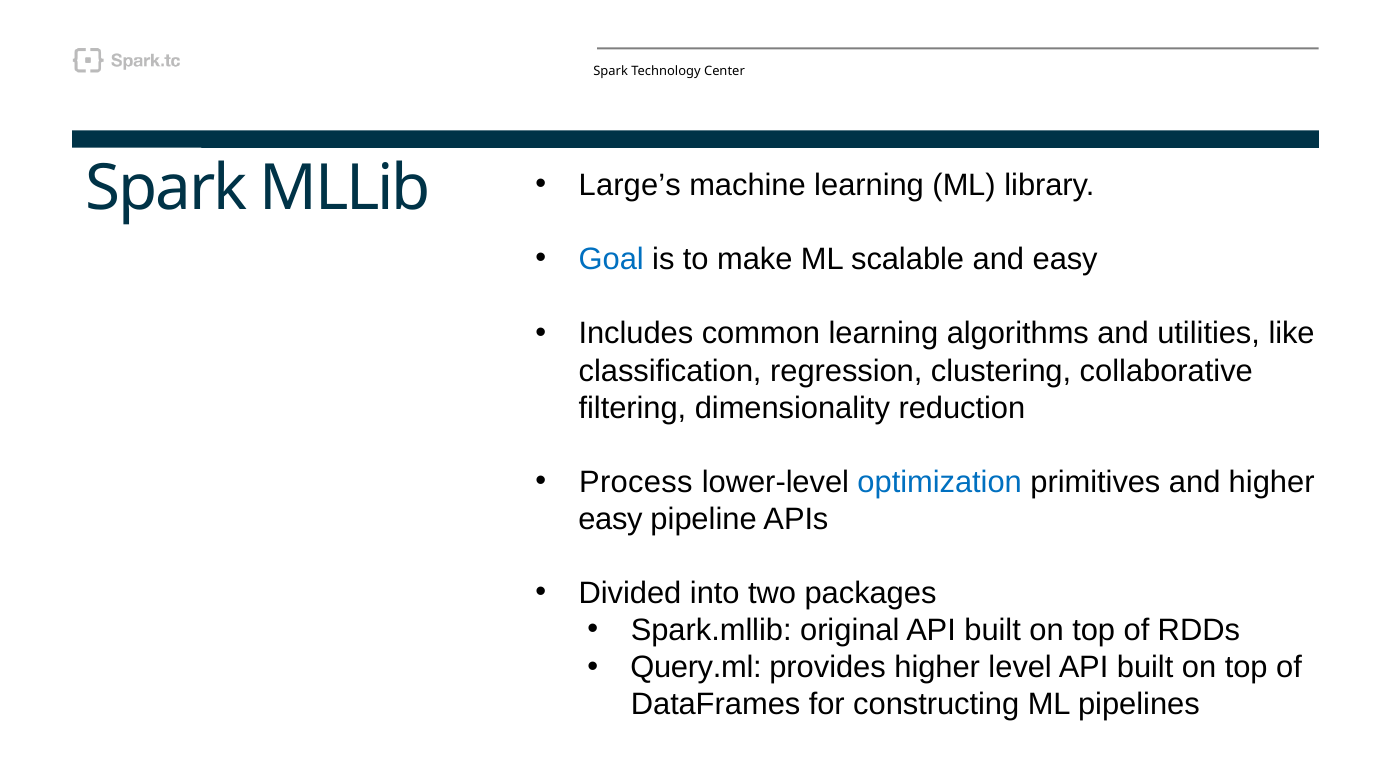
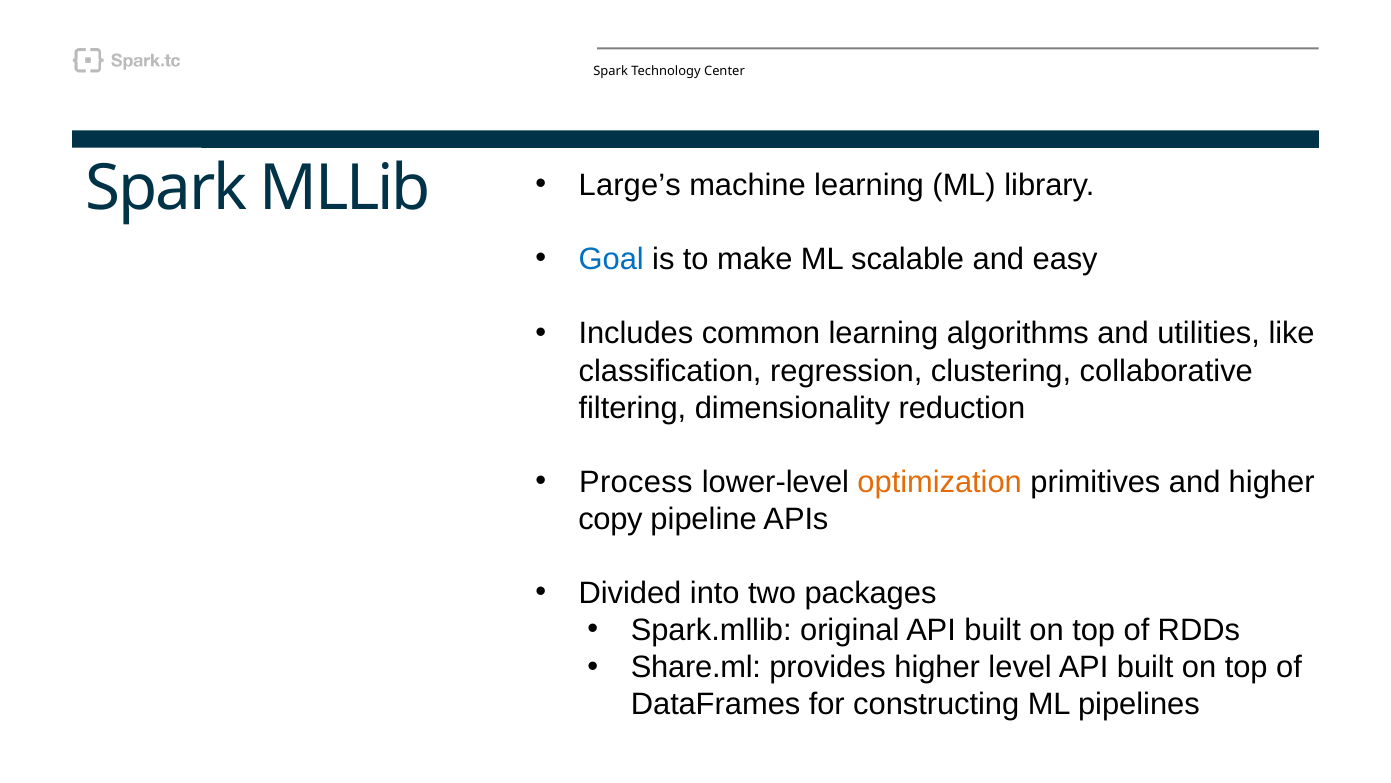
optimization colour: blue -> orange
easy at (610, 519): easy -> copy
Query.ml: Query.ml -> Share.ml
